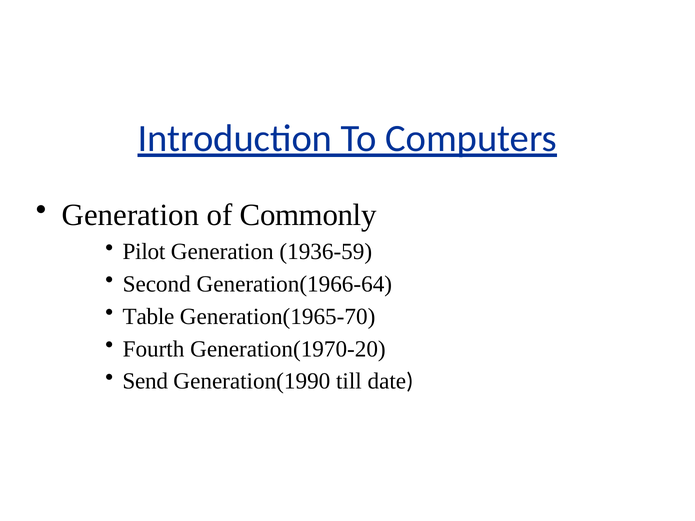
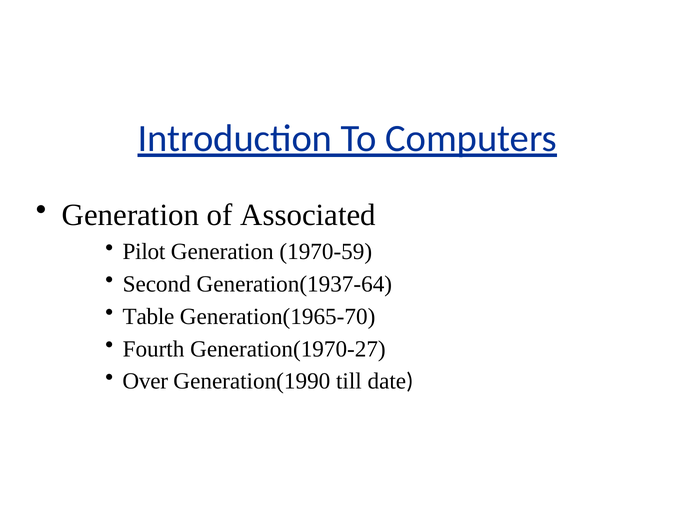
Commonly: Commonly -> Associated
1936-59: 1936-59 -> 1970-59
Generation(1966-64: Generation(1966-64 -> Generation(1937-64
Generation(1970-20: Generation(1970-20 -> Generation(1970-27
Send: Send -> Over
